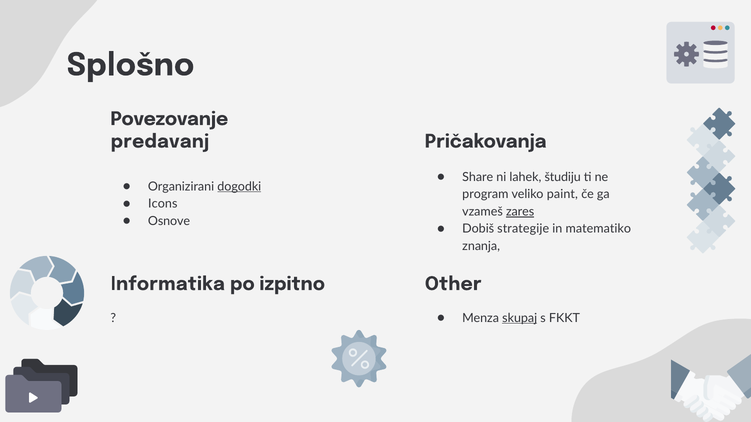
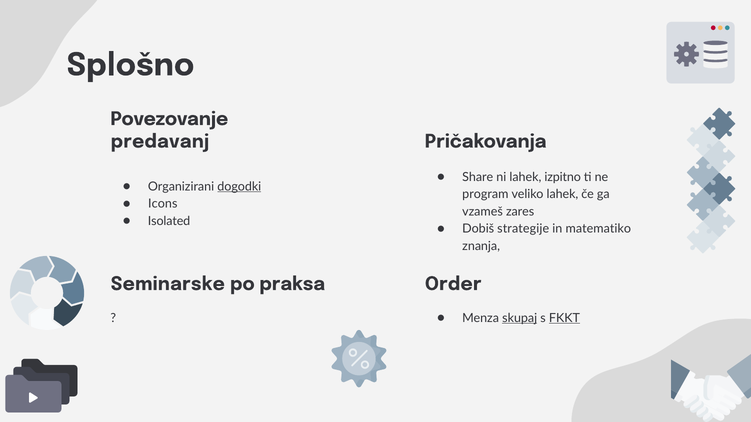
študiju: študiju -> izpitno
veliko paint: paint -> lahek
zares underline: present -> none
Osnove: Osnove -> Isolated
Informatika: Informatika -> Seminarske
izpitno: izpitno -> praksa
Other: Other -> Order
FKKT underline: none -> present
